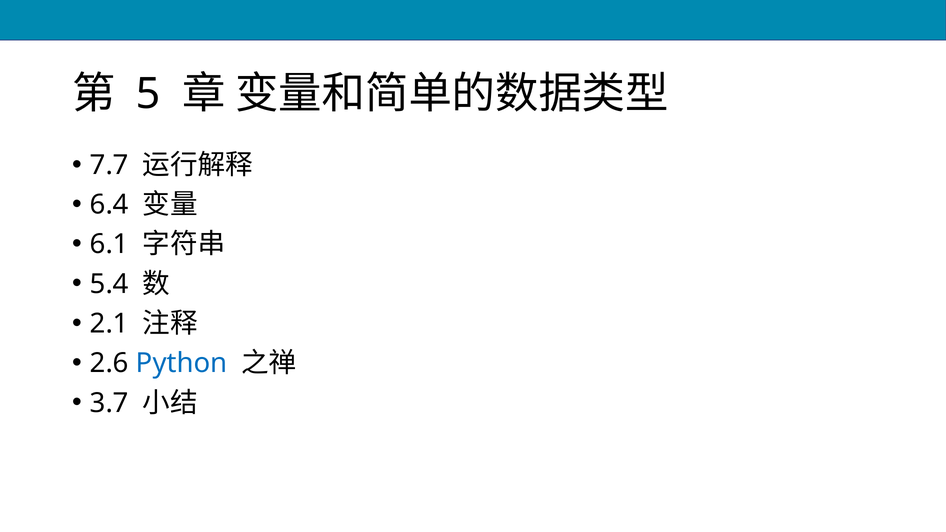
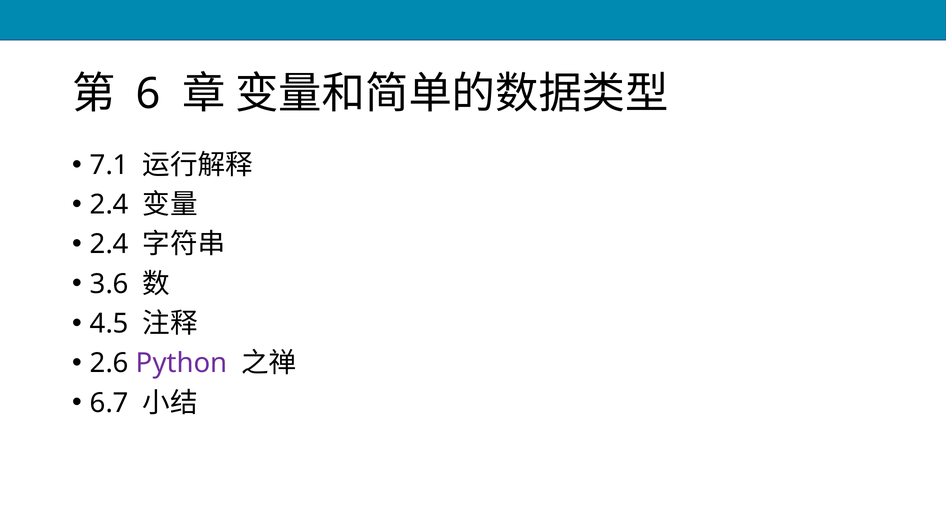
5: 5 -> 6
7.7: 7.7 -> 7.1
6.4 at (109, 205): 6.4 -> 2.4
6.1 at (109, 244): 6.1 -> 2.4
5.4: 5.4 -> 3.6
2.1: 2.1 -> 4.5
Python colour: blue -> purple
3.7: 3.7 -> 6.7
